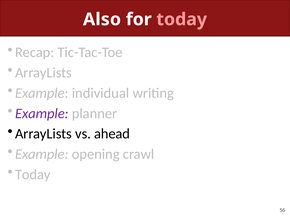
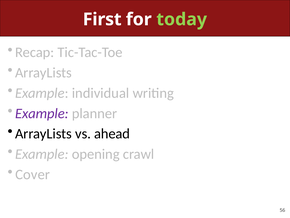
Also: Also -> First
today at (182, 19) colour: pink -> light green
Today at (33, 174): Today -> Cover
